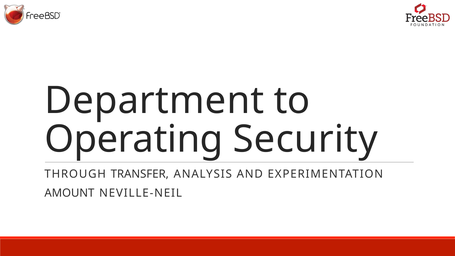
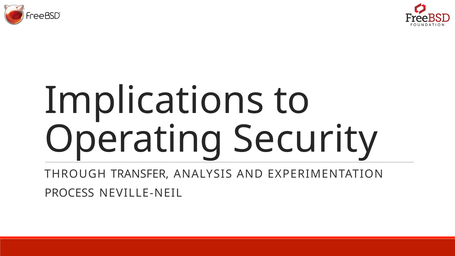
Department: Department -> Implications
AMOUNT: AMOUNT -> PROCESS
